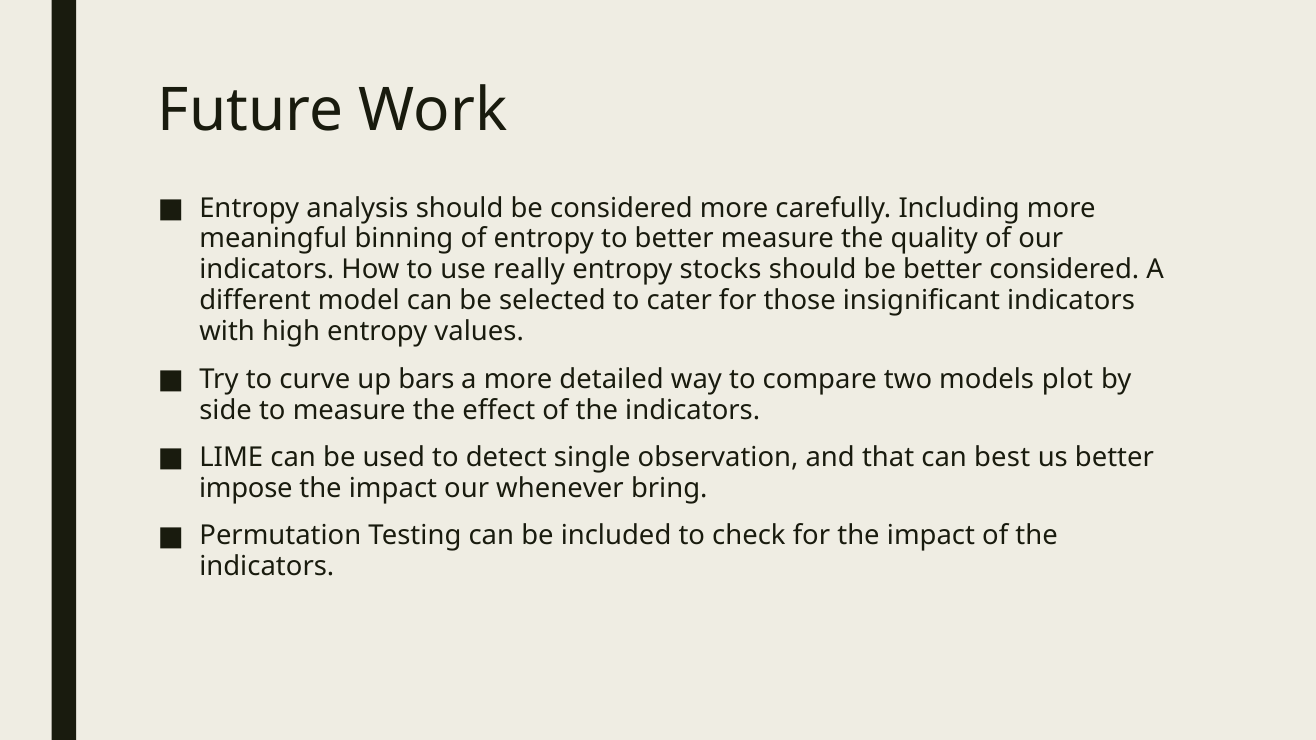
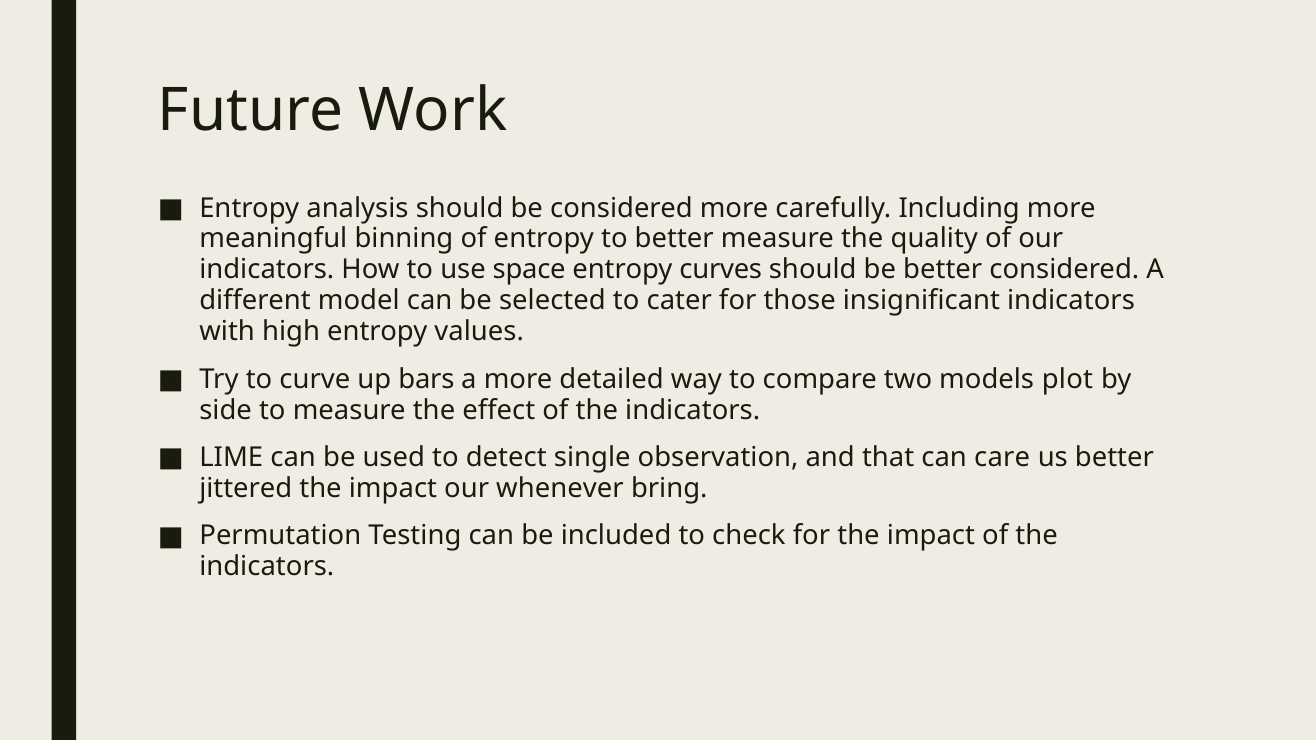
really: really -> space
stocks: stocks -> curves
best: best -> care
impose: impose -> jittered
